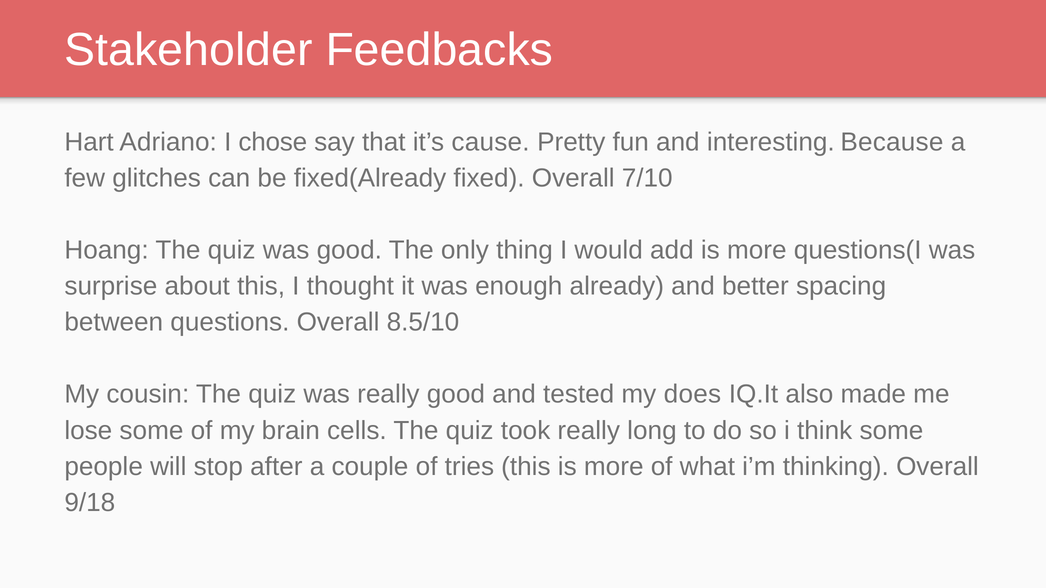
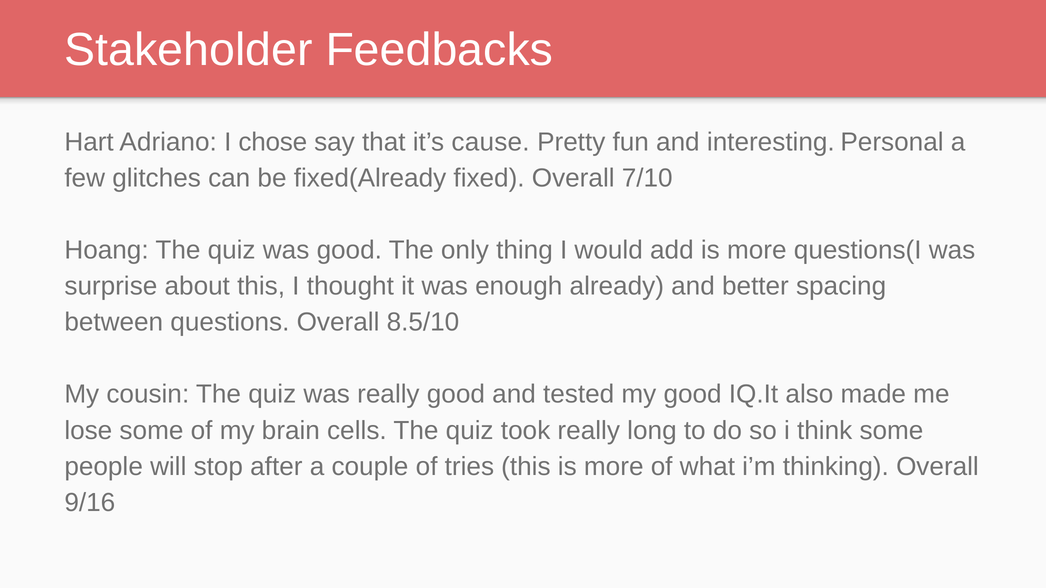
Because: Because -> Personal
my does: does -> good
9/18: 9/18 -> 9/16
